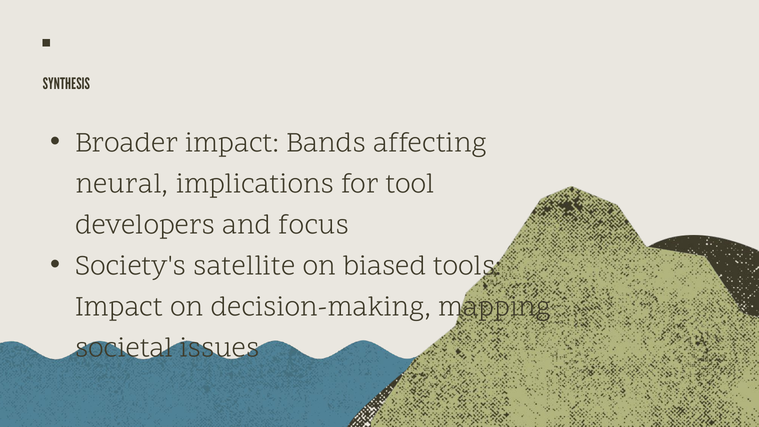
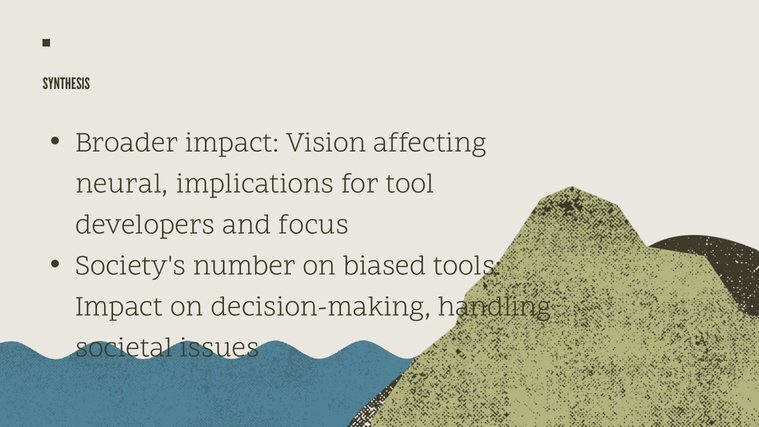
Bands: Bands -> Vision
satellite: satellite -> number
mapping: mapping -> handling
